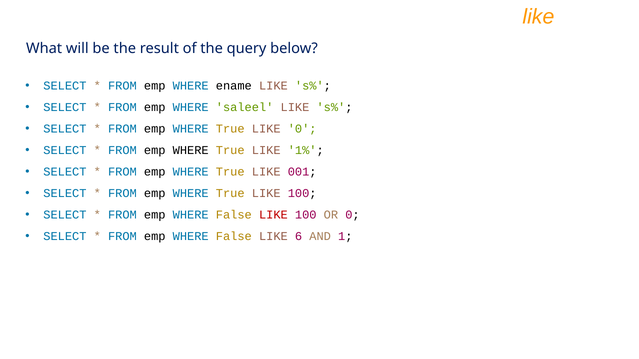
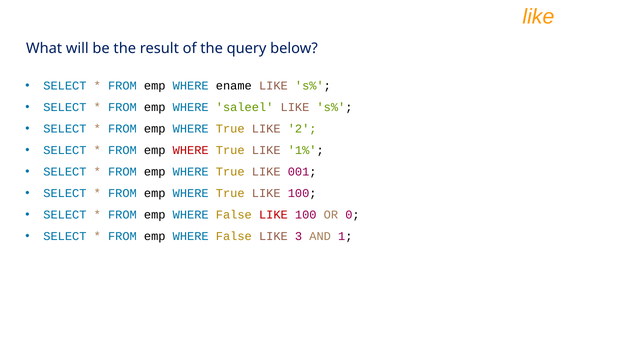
LIKE 0: 0 -> 2
WHERE at (191, 151) colour: black -> red
6: 6 -> 3
